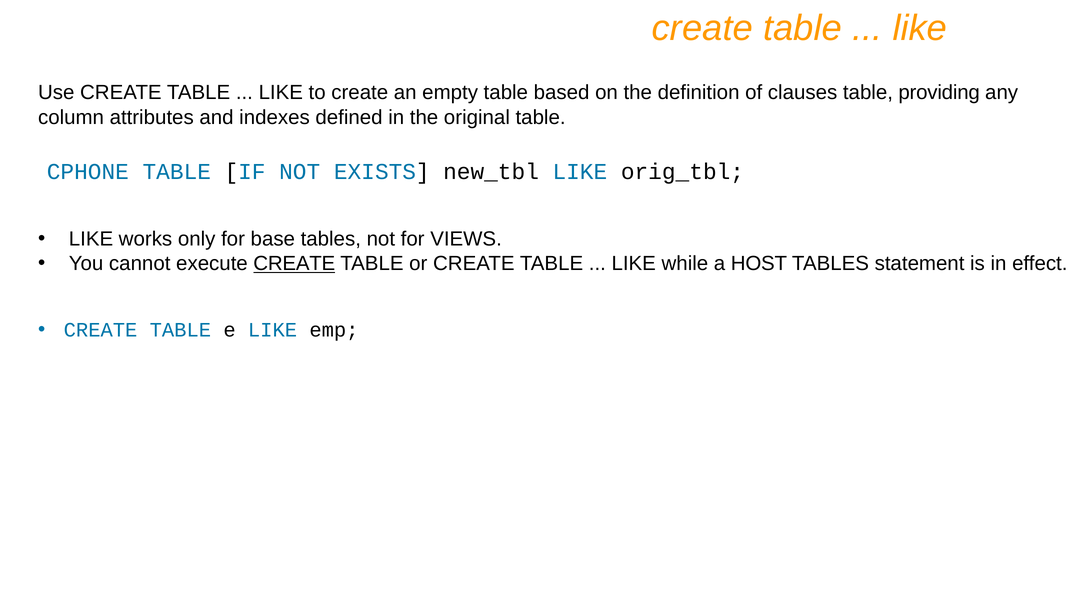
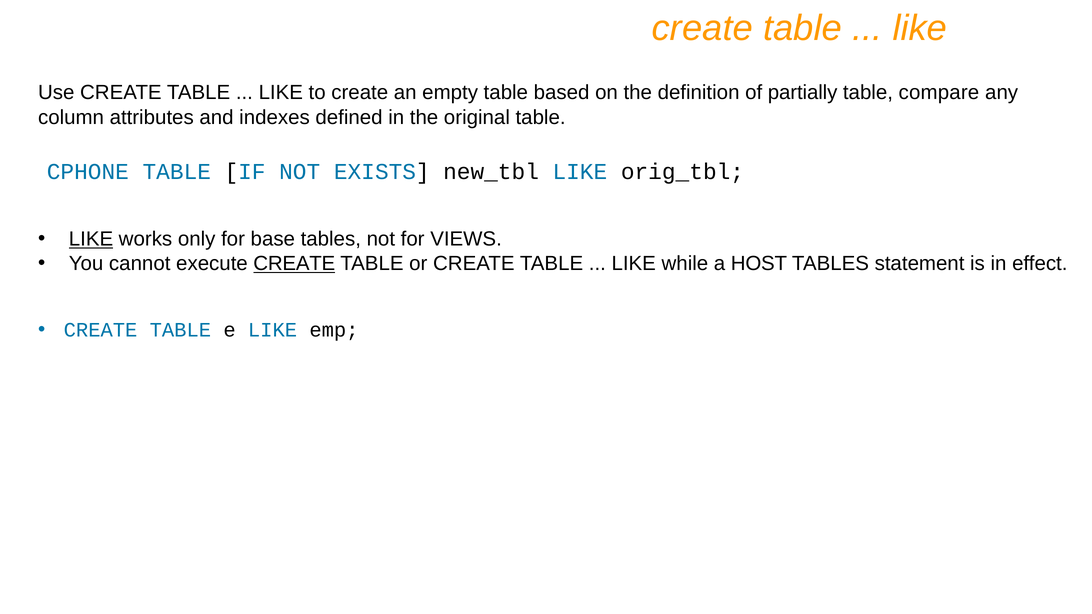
clauses: clauses -> partially
providing: providing -> compare
LIKE at (91, 239) underline: none -> present
